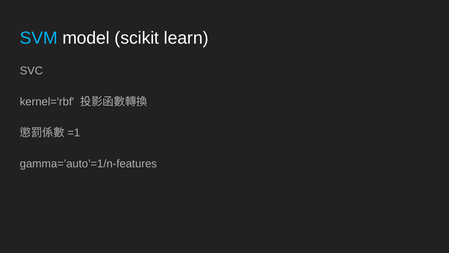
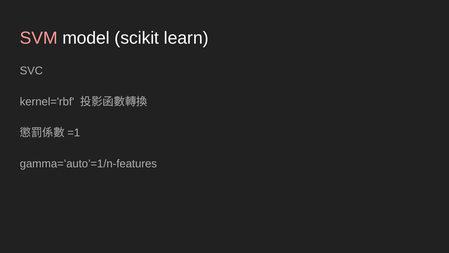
SVM colour: light blue -> pink
